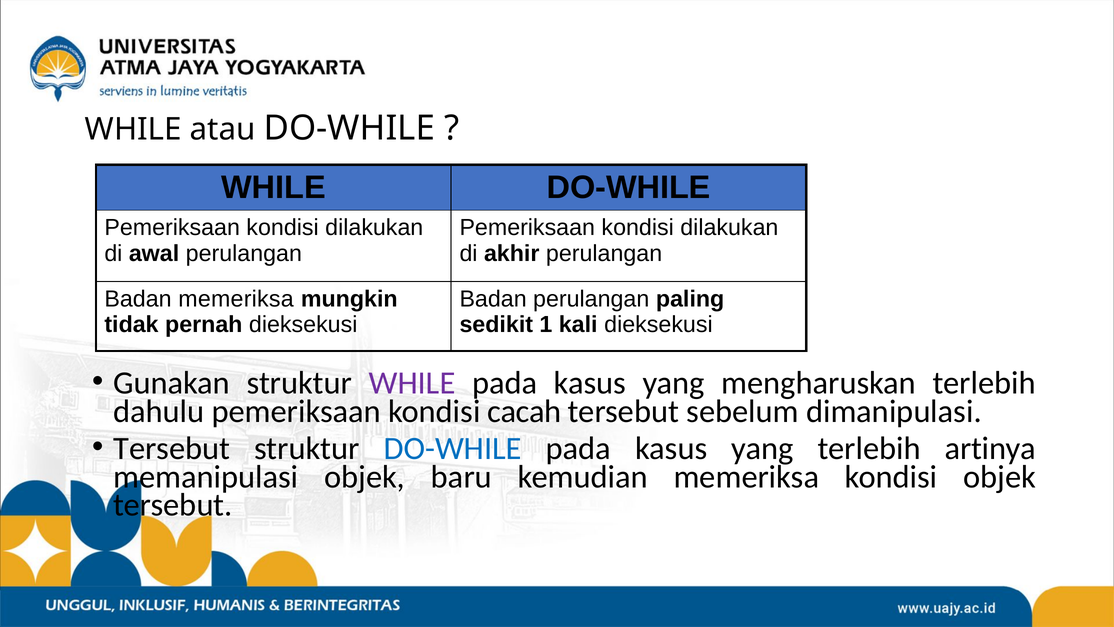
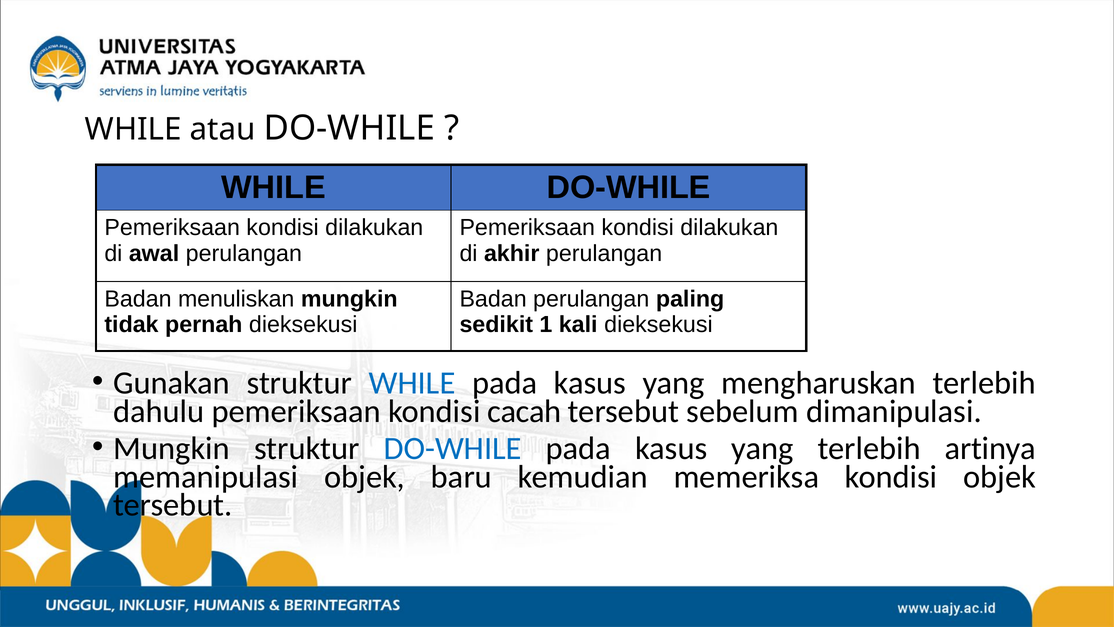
Badan memeriksa: memeriksa -> menuliskan
WHILE at (412, 383) colour: purple -> blue
Tersebut at (172, 448): Tersebut -> Mungkin
